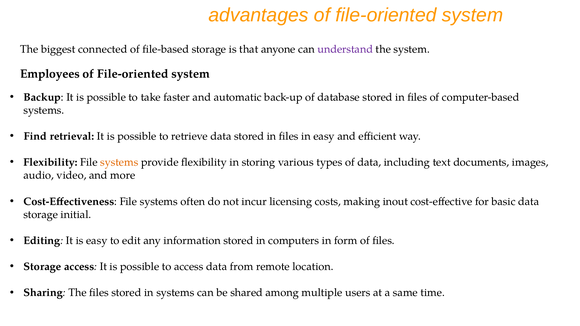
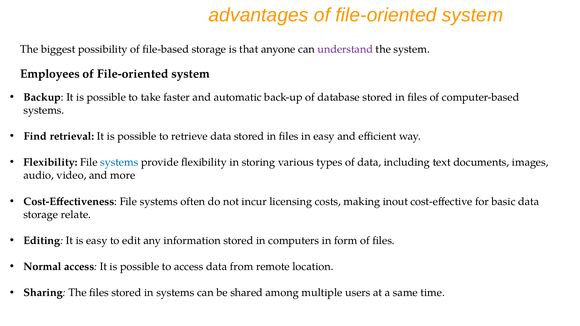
connected: connected -> possibility
systems at (119, 162) colour: orange -> blue
initial: initial -> relate
Storage at (42, 267): Storage -> Normal
